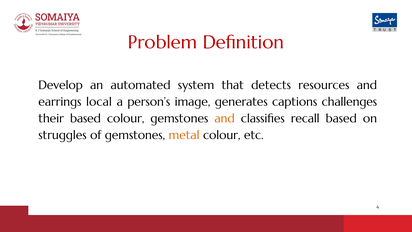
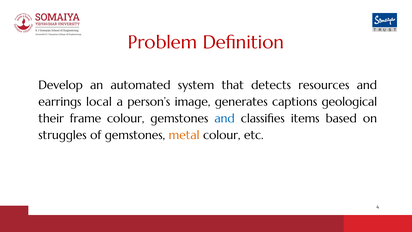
challenges: challenges -> geological
their based: based -> frame
and at (225, 118) colour: orange -> blue
recall: recall -> items
